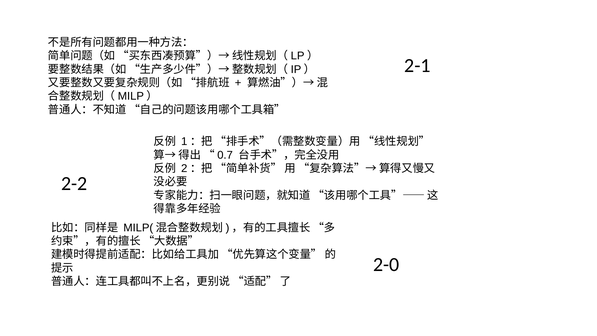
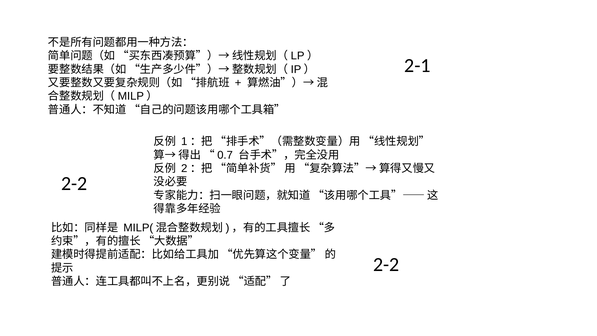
2-0 at (386, 264): 2-0 -> 2-2
